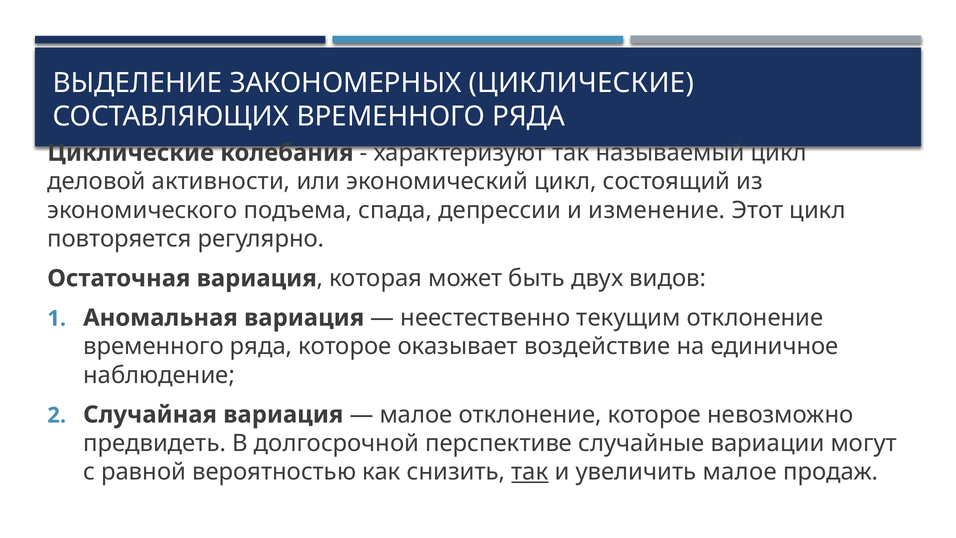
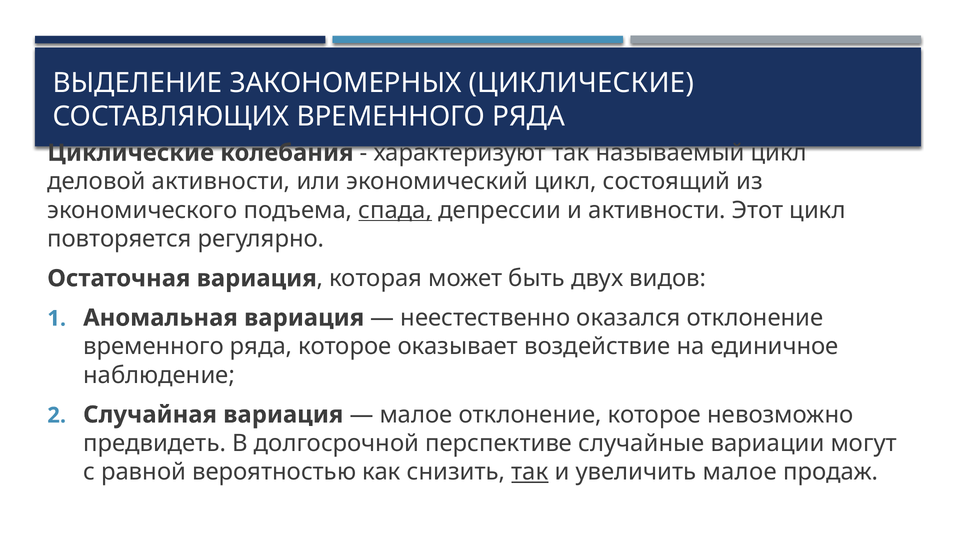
спада underline: none -> present
и изменение: изменение -> активности
текущим: текущим -> оказался
